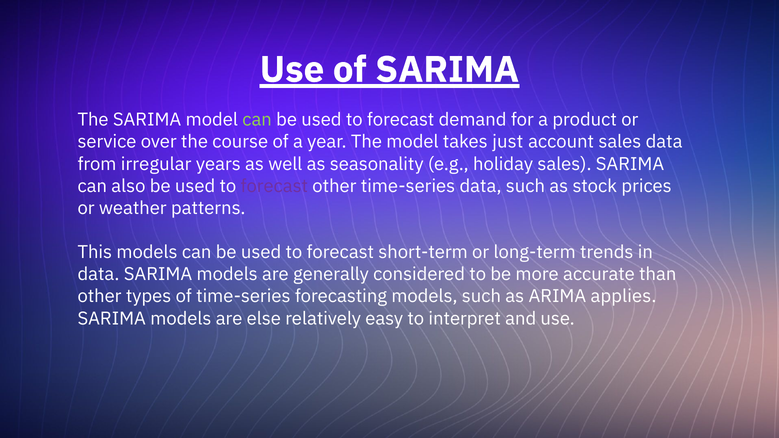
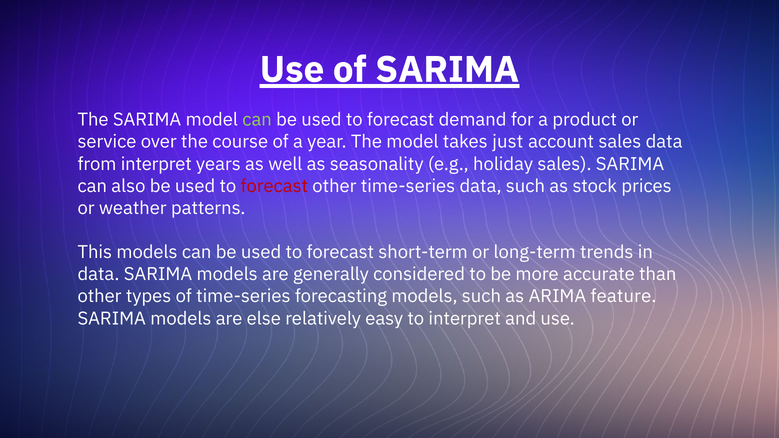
from irregular: irregular -> interpret
forecast at (274, 186) colour: purple -> red
applies: applies -> feature
